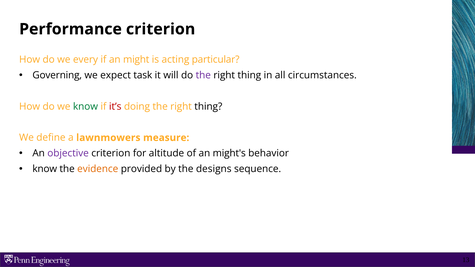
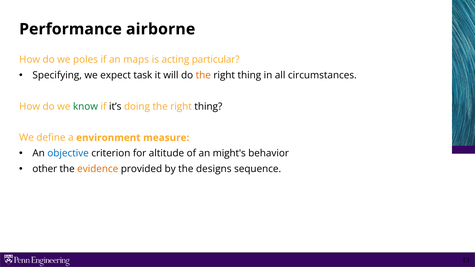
Performance criterion: criterion -> airborne
every: every -> poles
might: might -> maps
Governing: Governing -> Specifying
the at (203, 75) colour: purple -> orange
it’s colour: red -> black
lawnmowers: lawnmowers -> environment
objective colour: purple -> blue
know at (45, 169): know -> other
